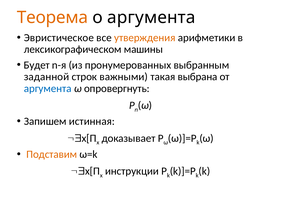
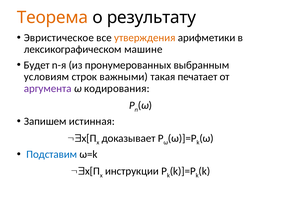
о аргумента: аргумента -> результату
машины: машины -> машине
заданной: заданной -> условиям
выбрана: выбрана -> печатает
аргумента at (48, 89) colour: blue -> purple
опровергнуть: опровергнуть -> кодирования
Подставим colour: orange -> blue
